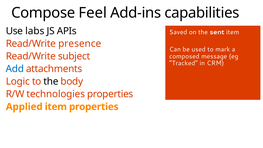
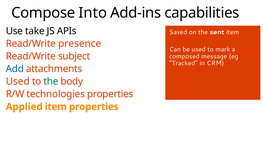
Feel: Feel -> Into
labs: labs -> take
Logic at (18, 81): Logic -> Used
the at (51, 81) colour: black -> green
